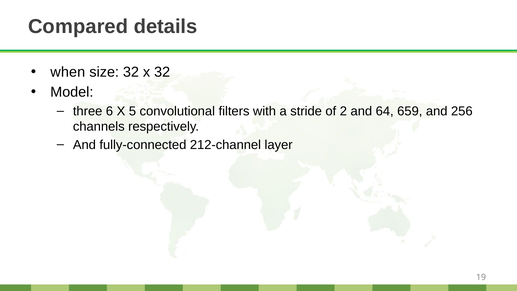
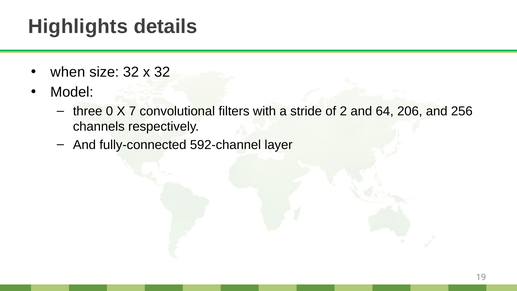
Compared: Compared -> Highlights
6: 6 -> 0
5: 5 -> 7
659: 659 -> 206
212-channel: 212-channel -> 592-channel
